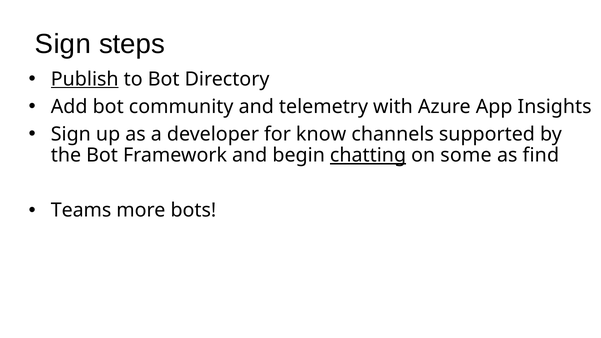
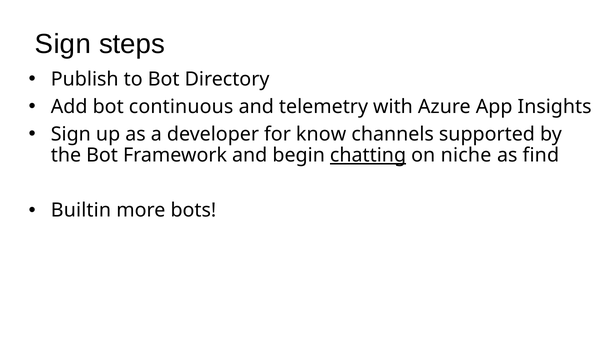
Publish underline: present -> none
community: community -> continuous
some: some -> niche
Teams: Teams -> Builtin
